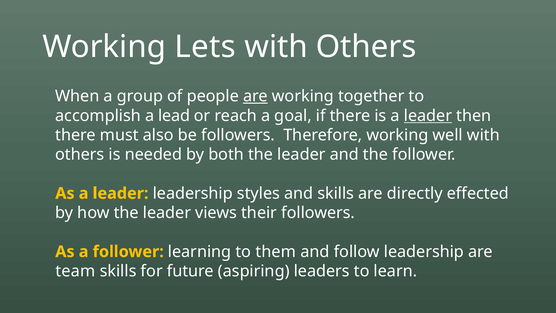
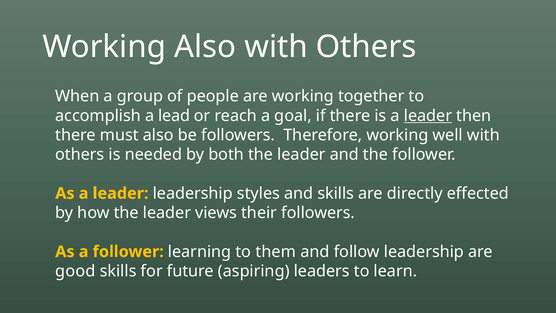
Working Lets: Lets -> Also
are at (255, 96) underline: present -> none
team: team -> good
